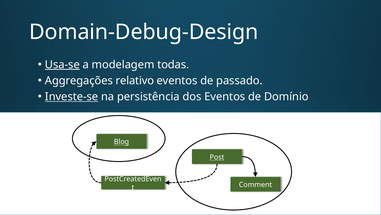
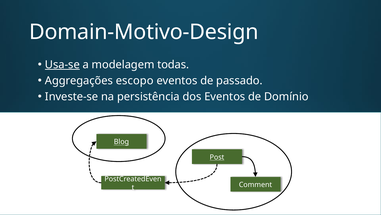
Domain-Debug-Design: Domain-Debug-Design -> Domain-Motivo-Design
relativo: relativo -> escopo
Investe-se underline: present -> none
